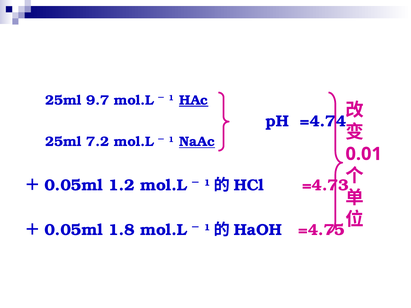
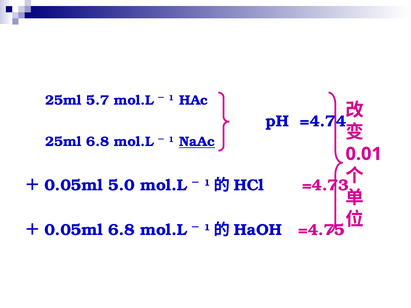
9.7: 9.7 -> 5.7
HAc underline: present -> none
25ml 7.2: 7.2 -> 6.8
1.2: 1.2 -> 5.0
＋0.05ml 1.8: 1.8 -> 6.8
